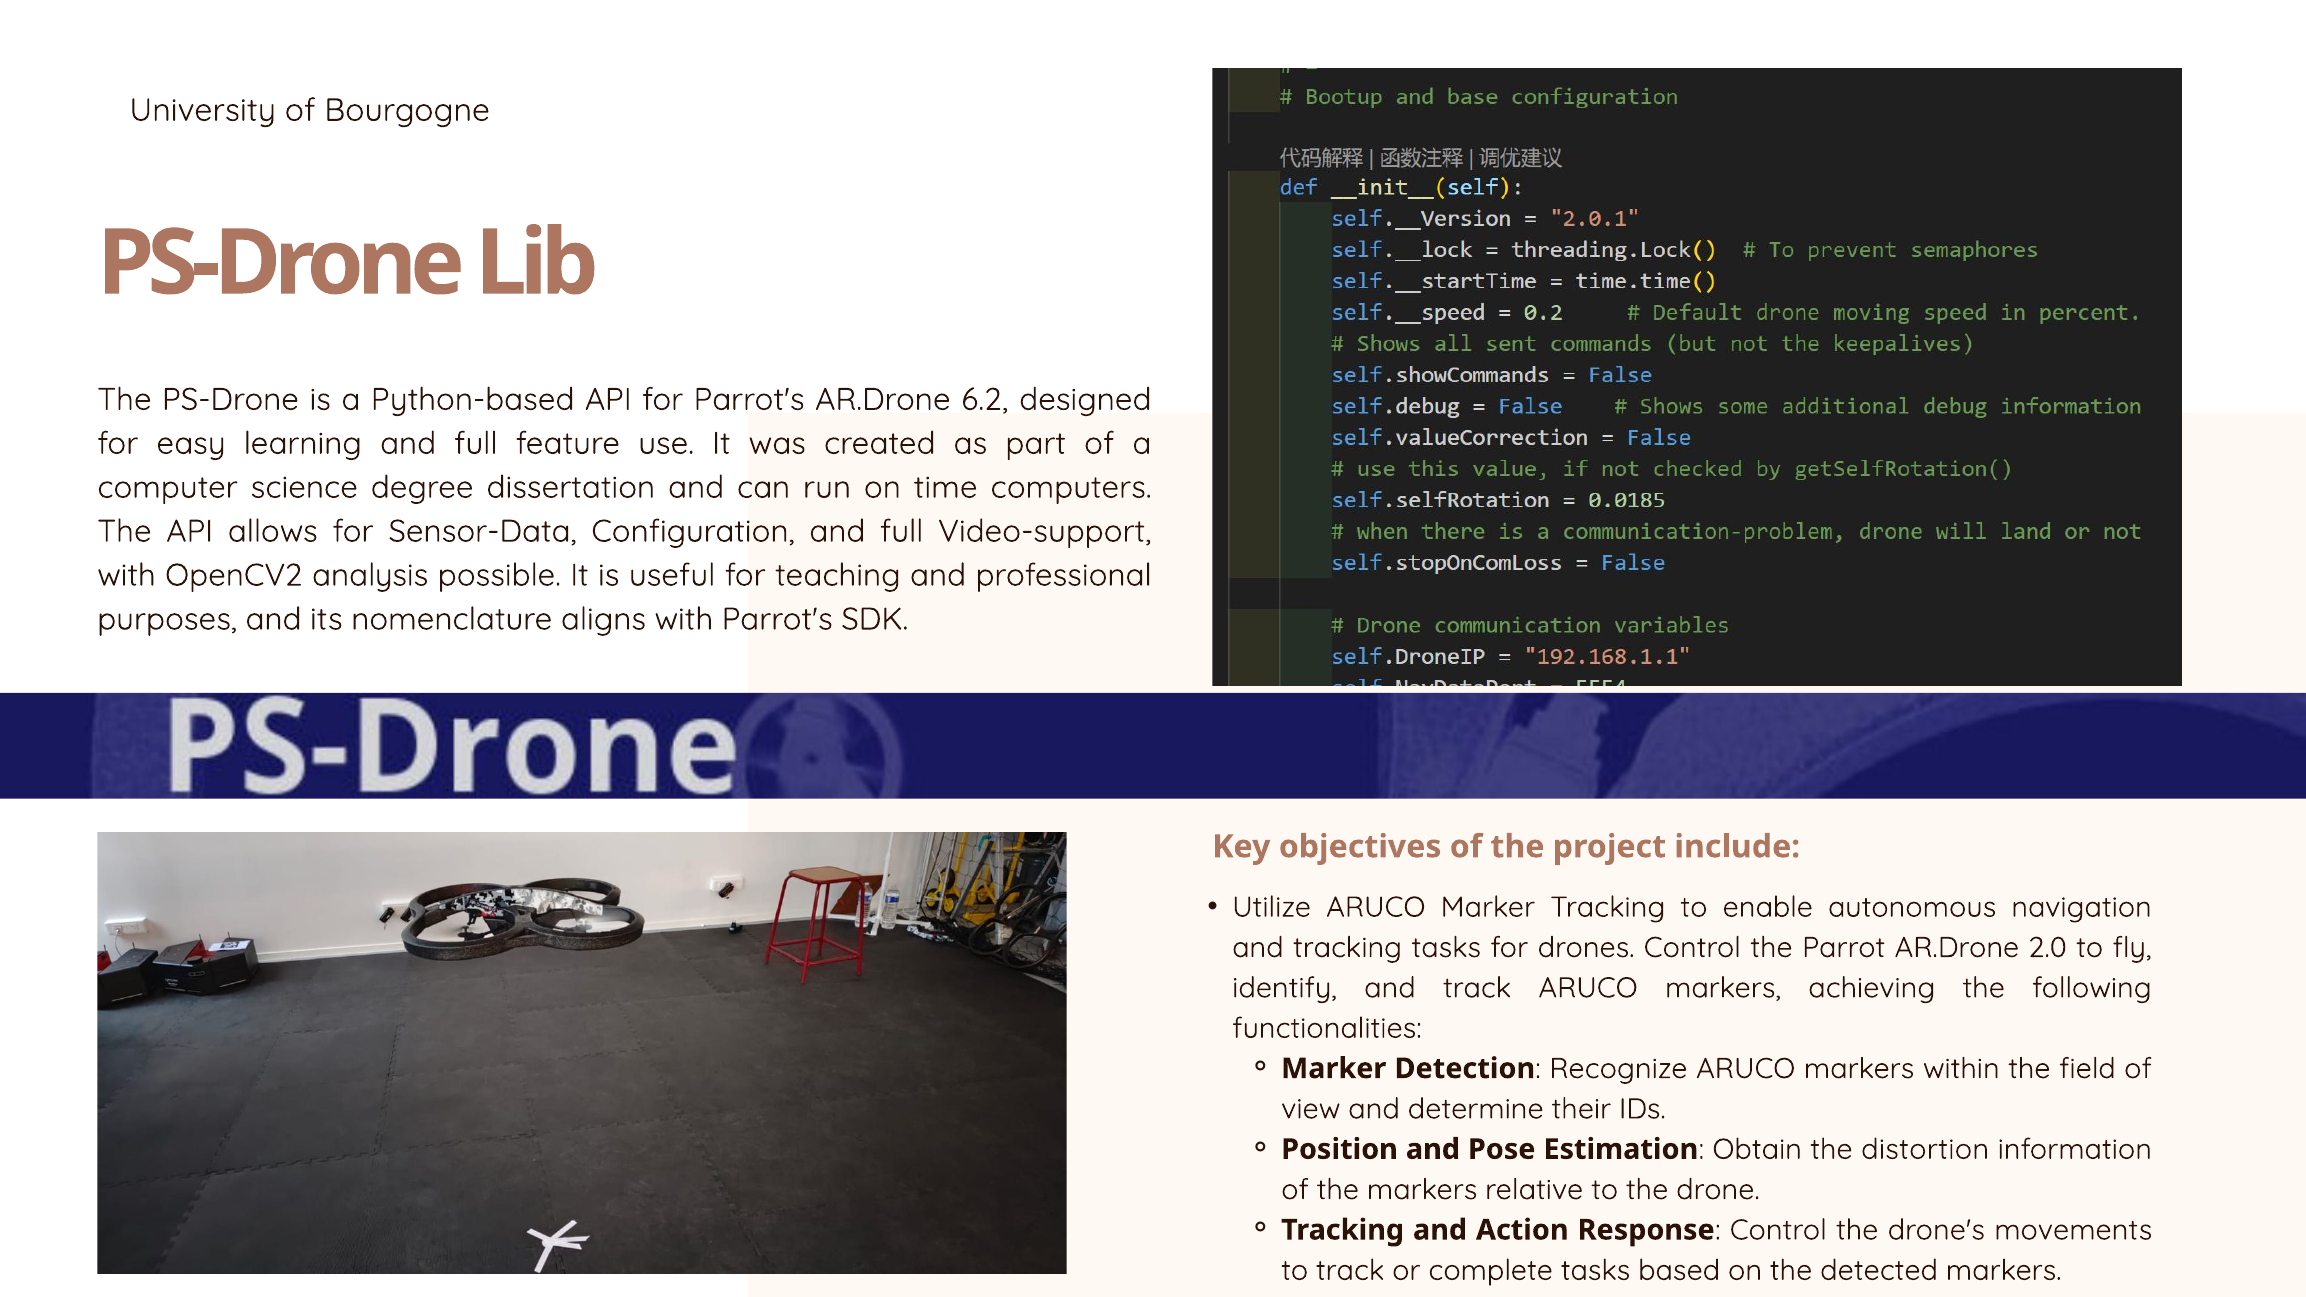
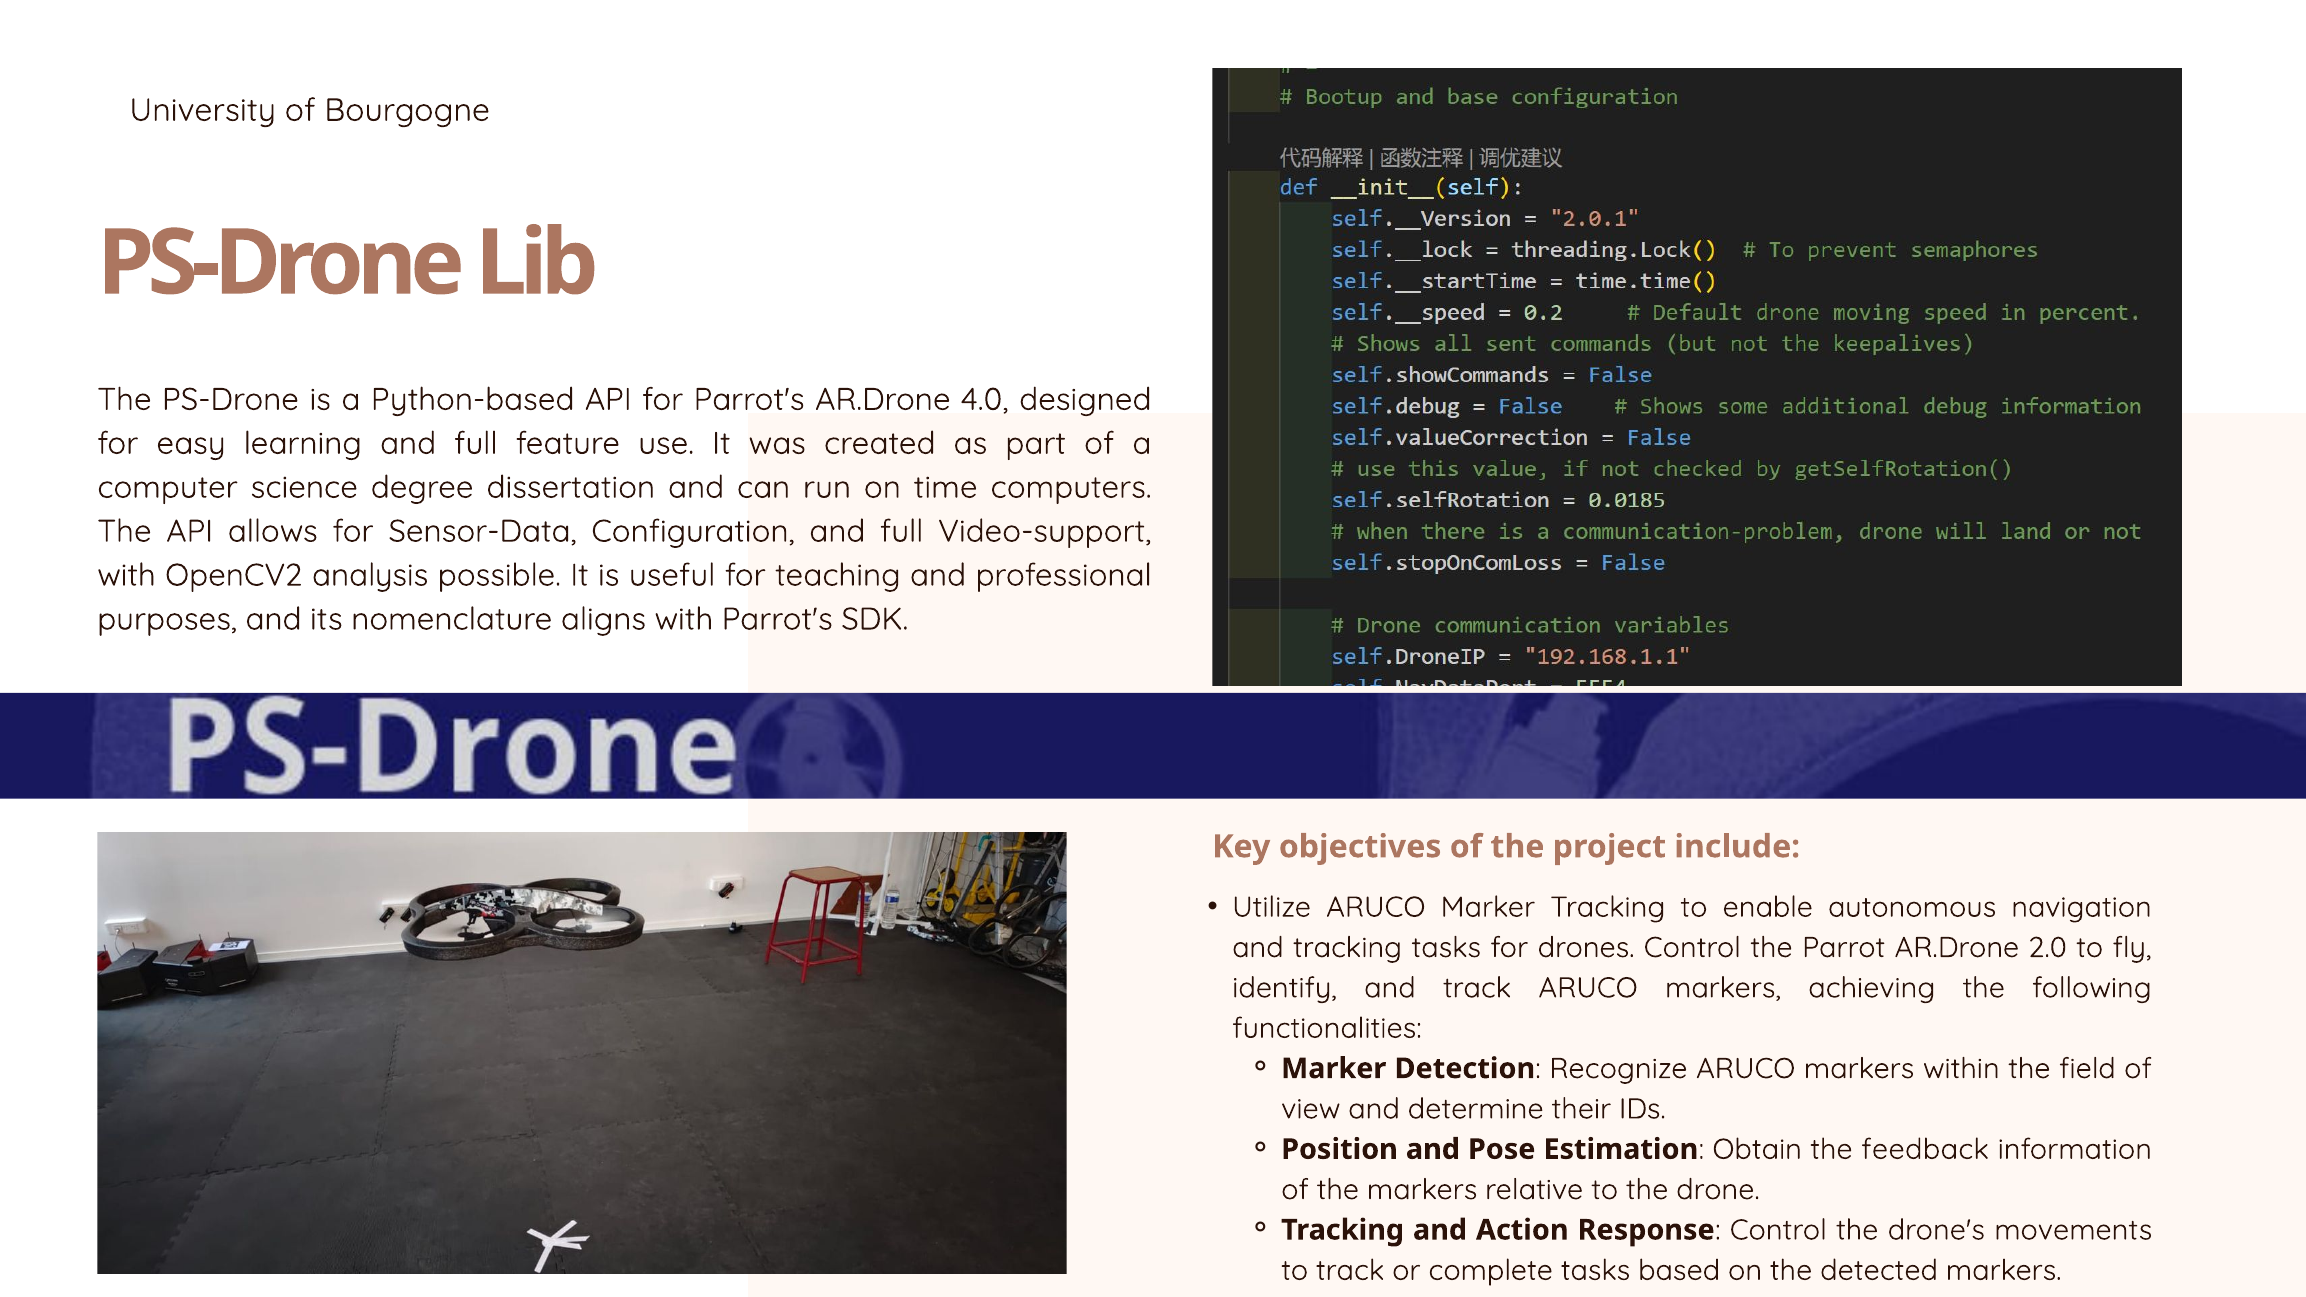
6.2: 6.2 -> 4.0
distortion: distortion -> feedback
